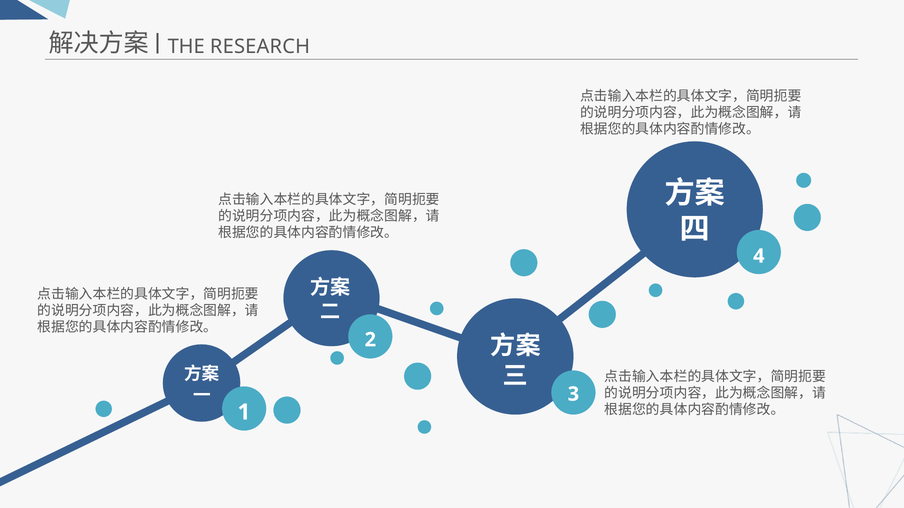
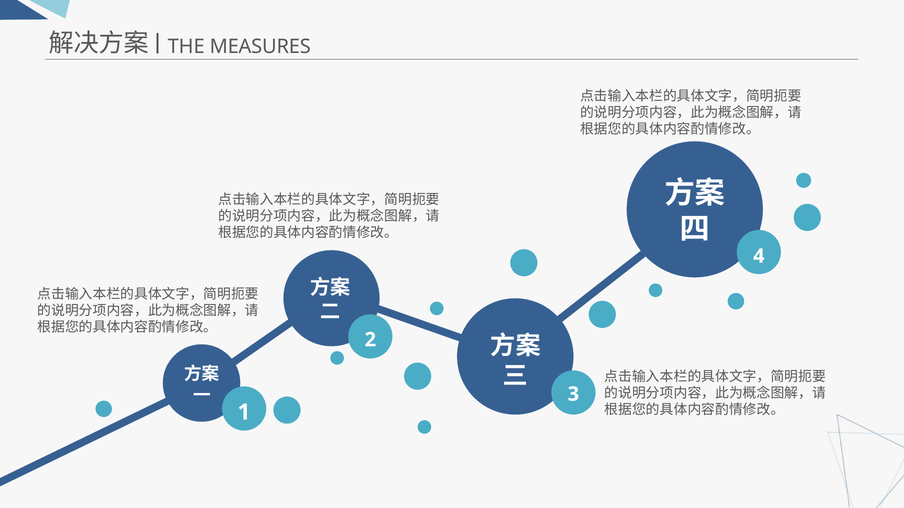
RESEARCH: RESEARCH -> MEASURES
